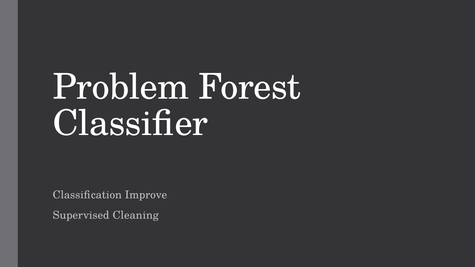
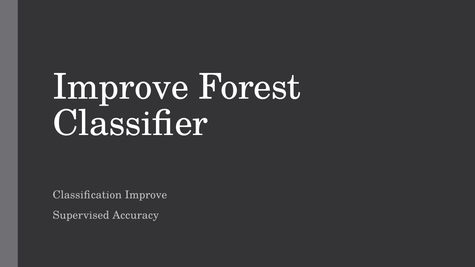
Problem at (121, 87): Problem -> Improve
Cleaning: Cleaning -> Accuracy
